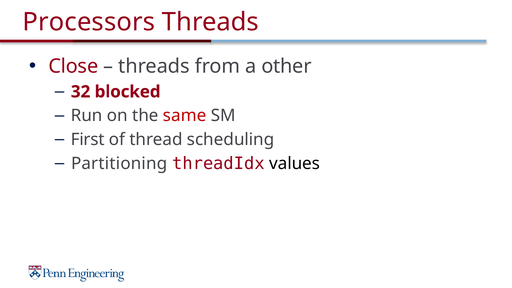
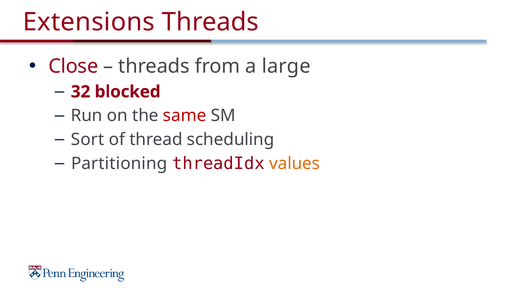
Processors: Processors -> Extensions
other: other -> large
First: First -> Sort
values colour: black -> orange
